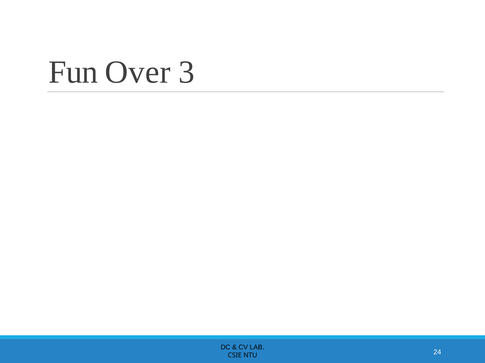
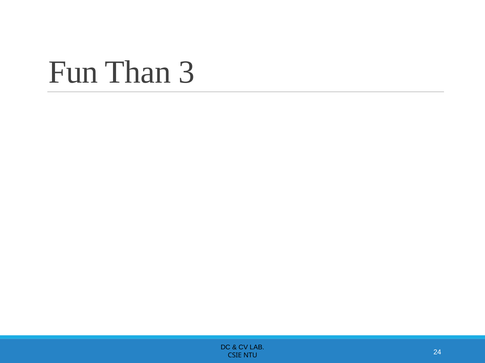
Over: Over -> Than
